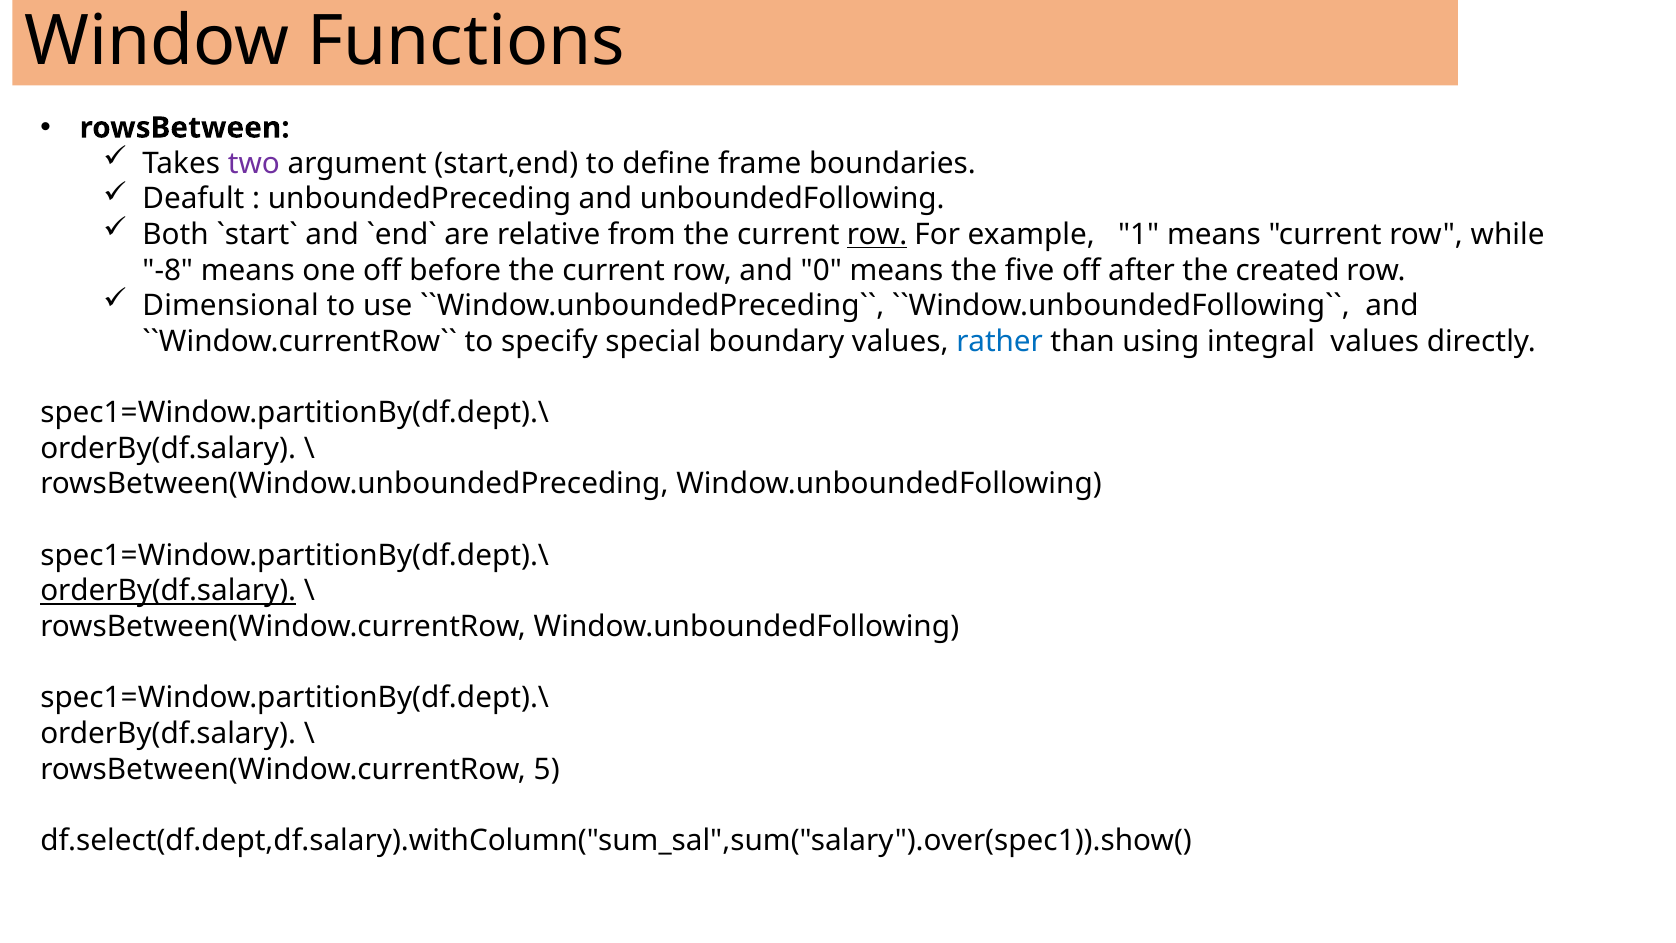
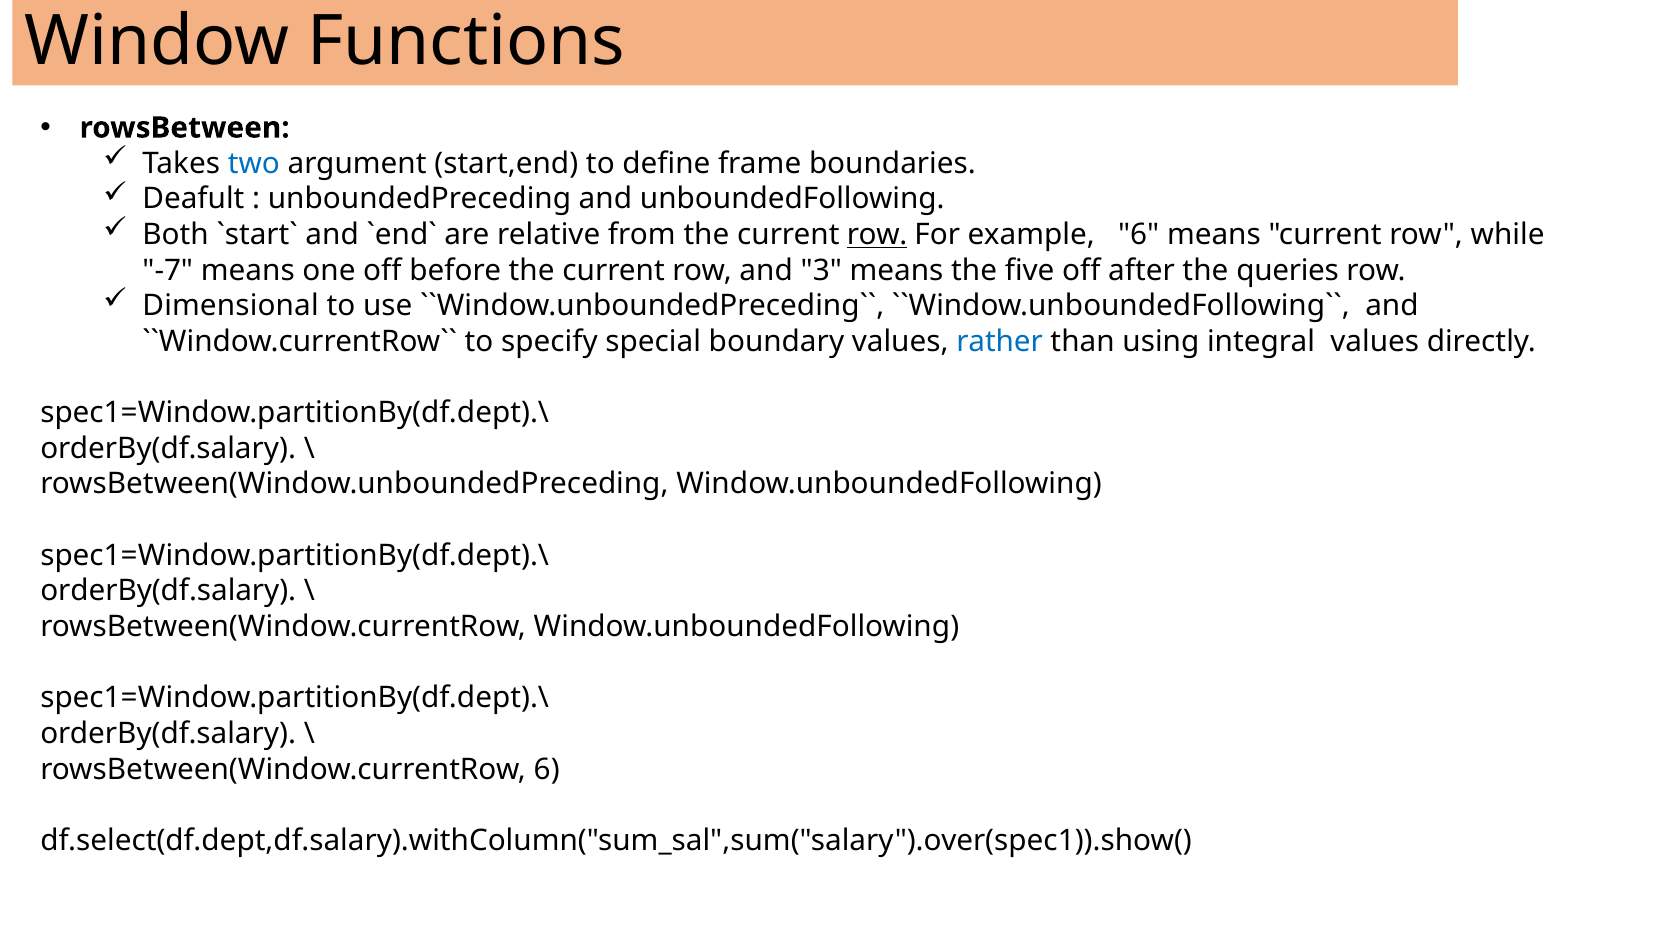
two colour: purple -> blue
example 1: 1 -> 6
-8: -8 -> -7
0: 0 -> 3
created: created -> queries
orderBy(df.salary at (168, 591) underline: present -> none
rowsBetween(Window.currentRow 5: 5 -> 6
